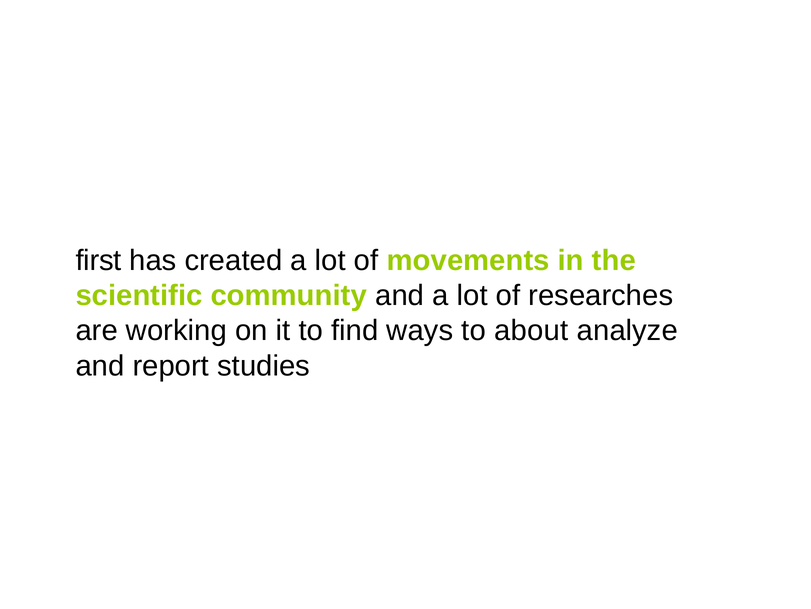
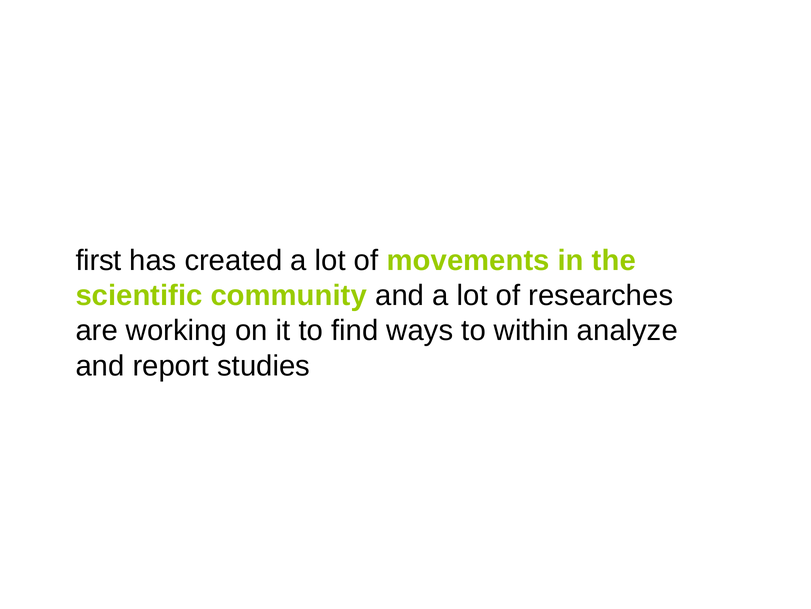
about: about -> within
